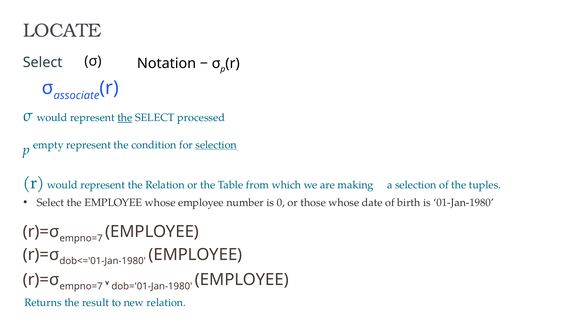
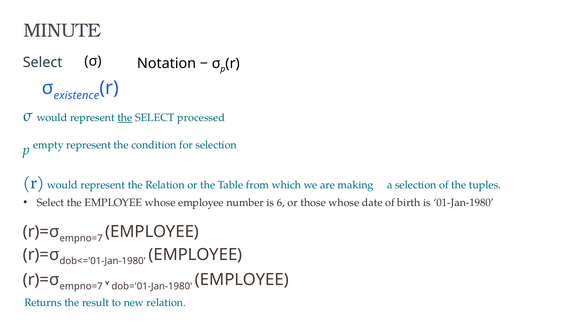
LOCATE: LOCATE -> MINUTE
associate: associate -> existence
selection at (216, 145) underline: present -> none
0: 0 -> 6
